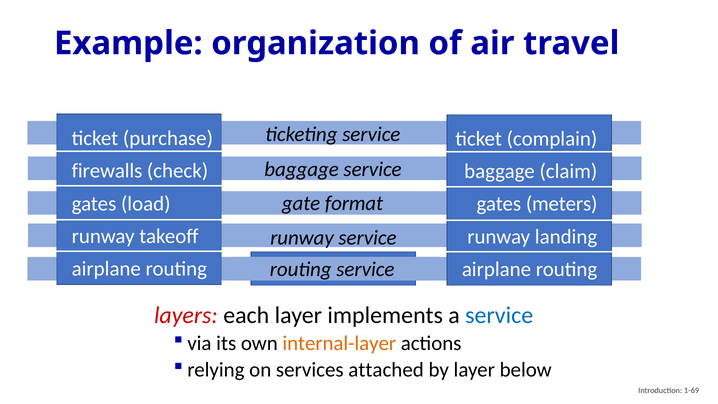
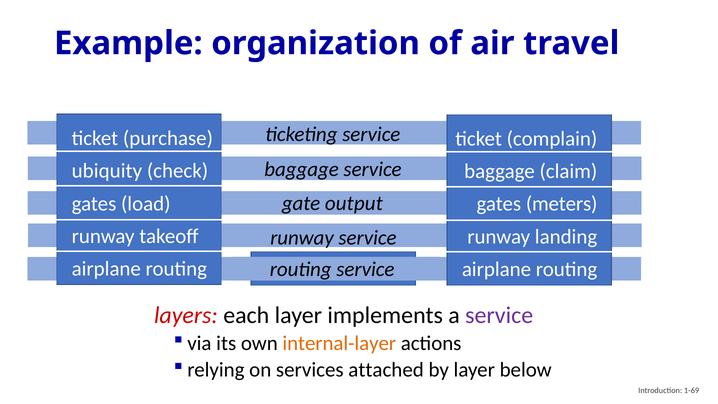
firewalls: firewalls -> ubiquity
format: format -> output
service at (499, 315) colour: blue -> purple
